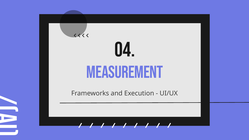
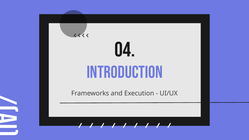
Measurement: Measurement -> Introduction
